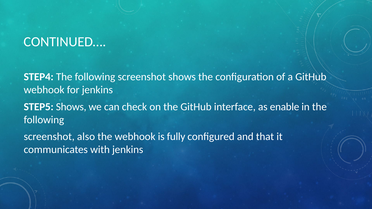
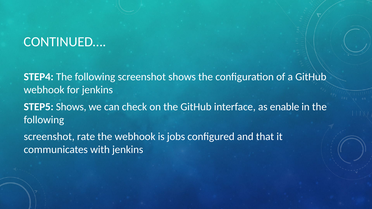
also: also -> rate
fully: fully -> jobs
